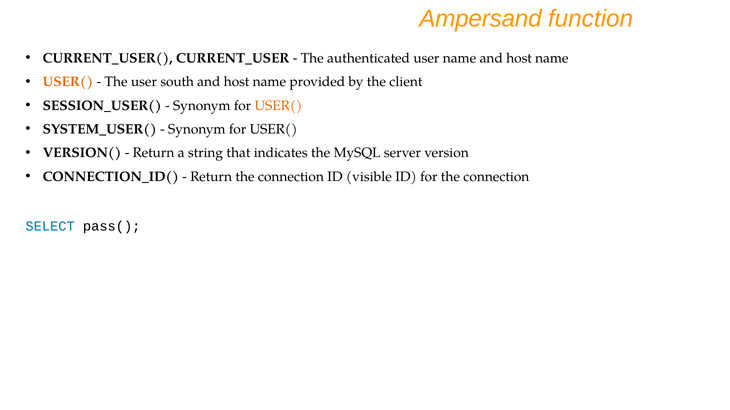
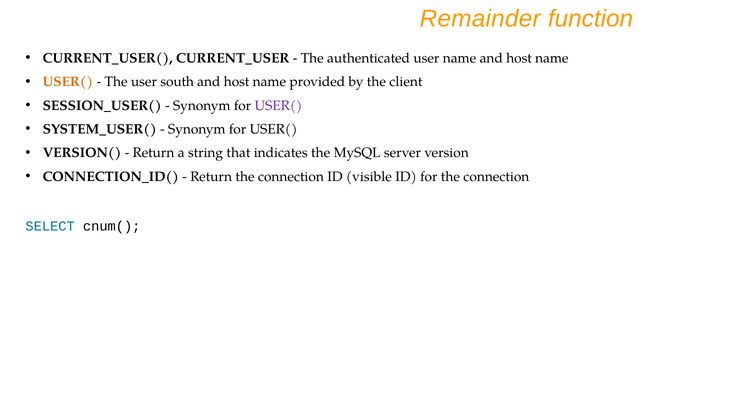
Ampersand: Ampersand -> Remainder
USER( at (278, 106) colour: orange -> purple
pass(: pass( -> cnum(
